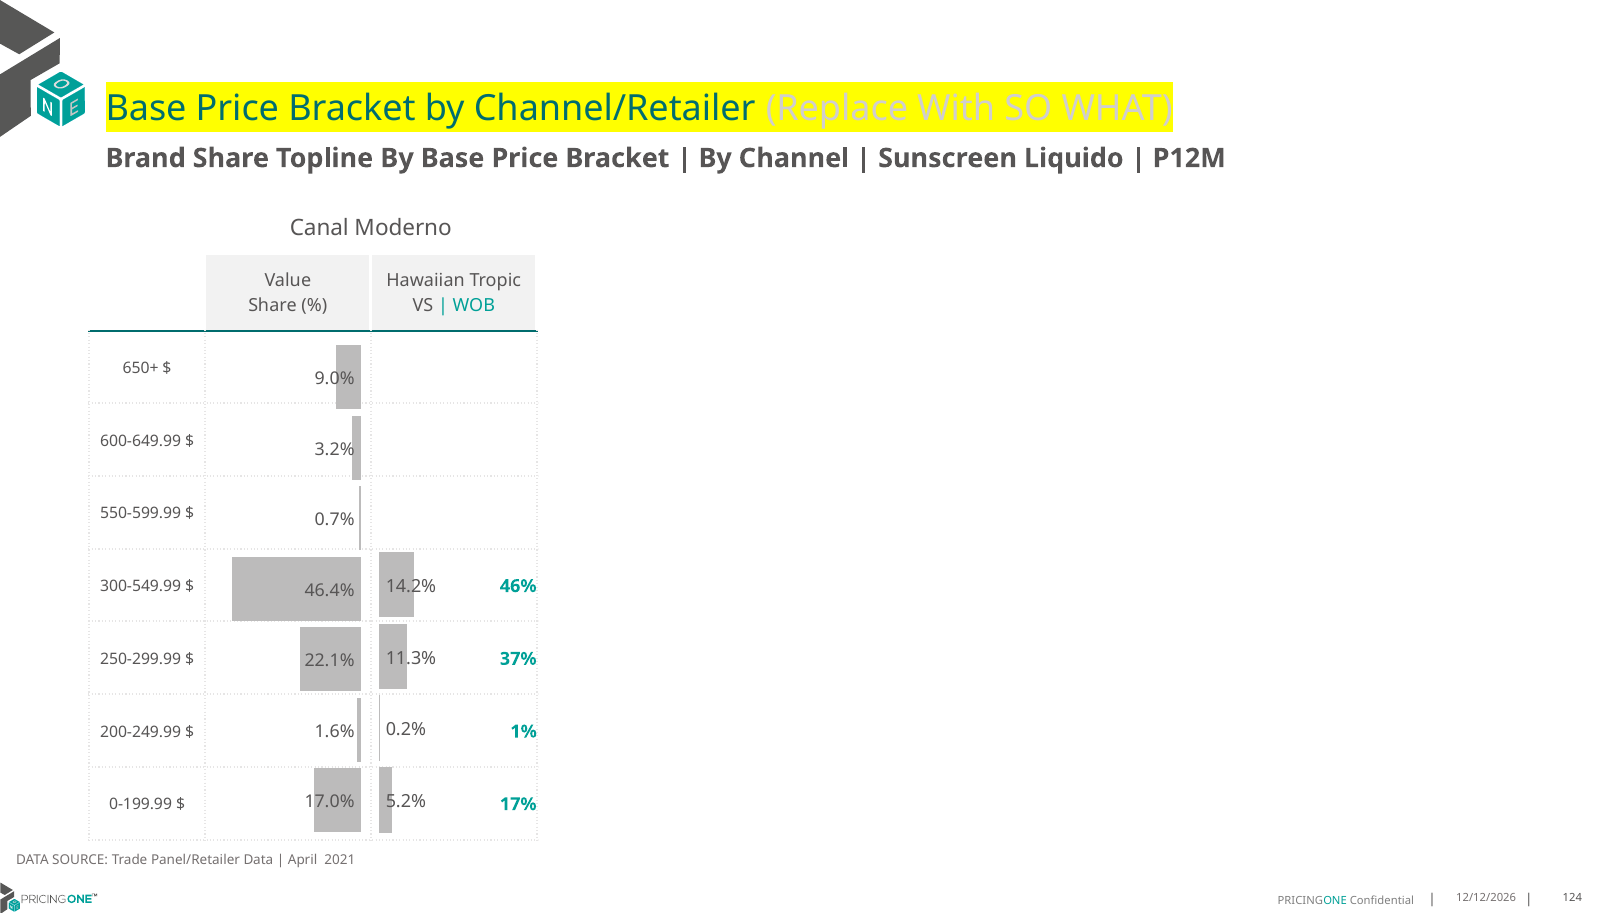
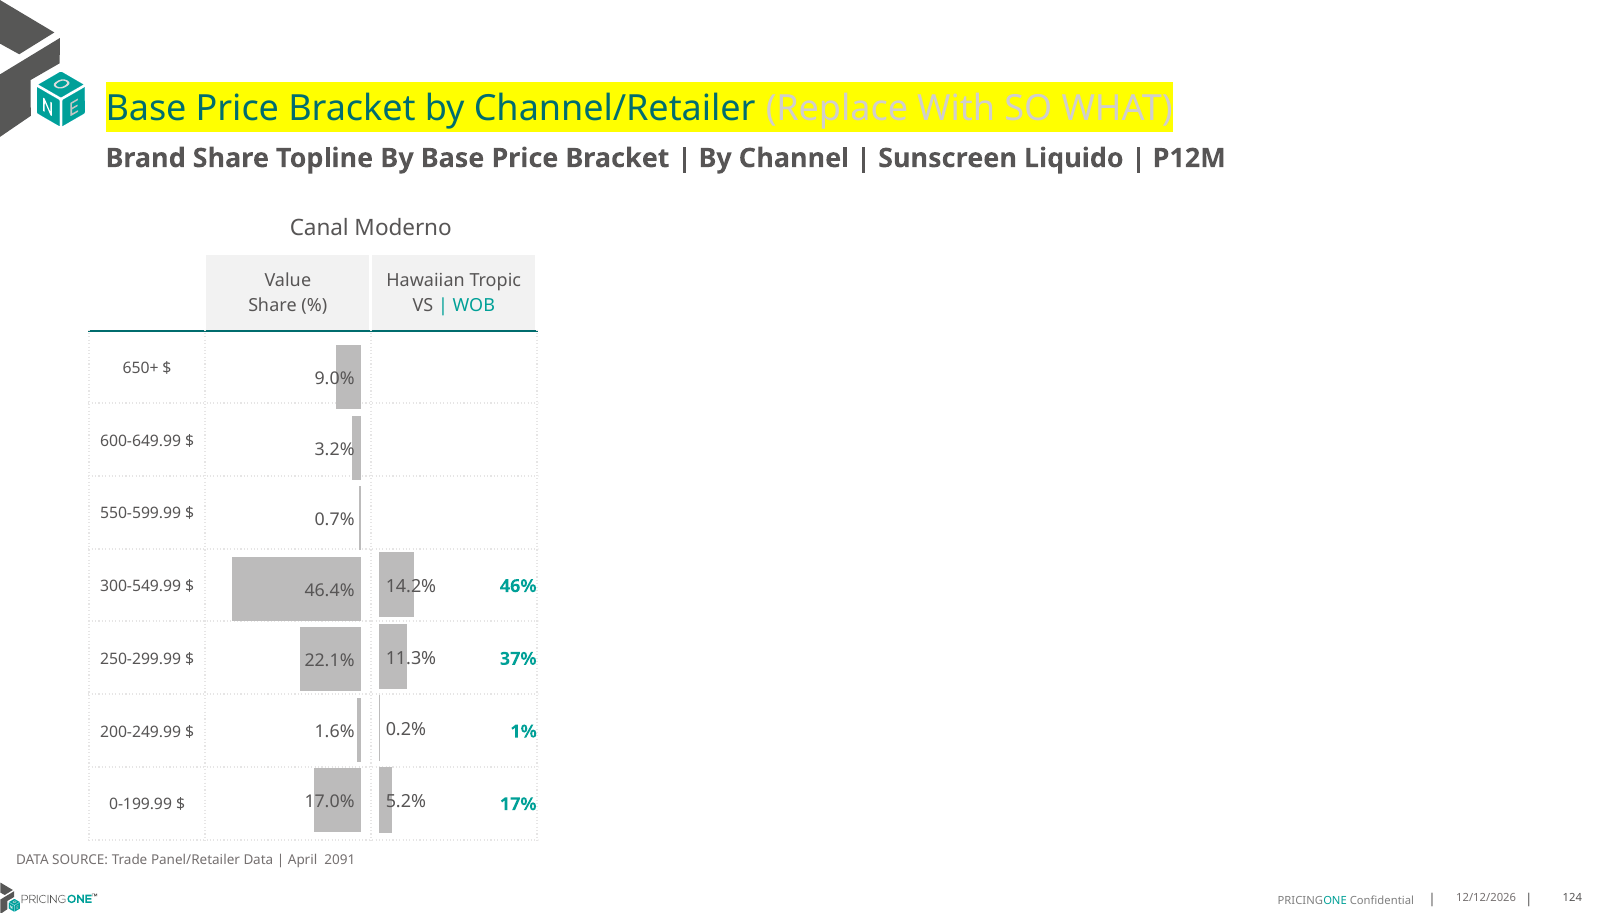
2021: 2021 -> 2091
